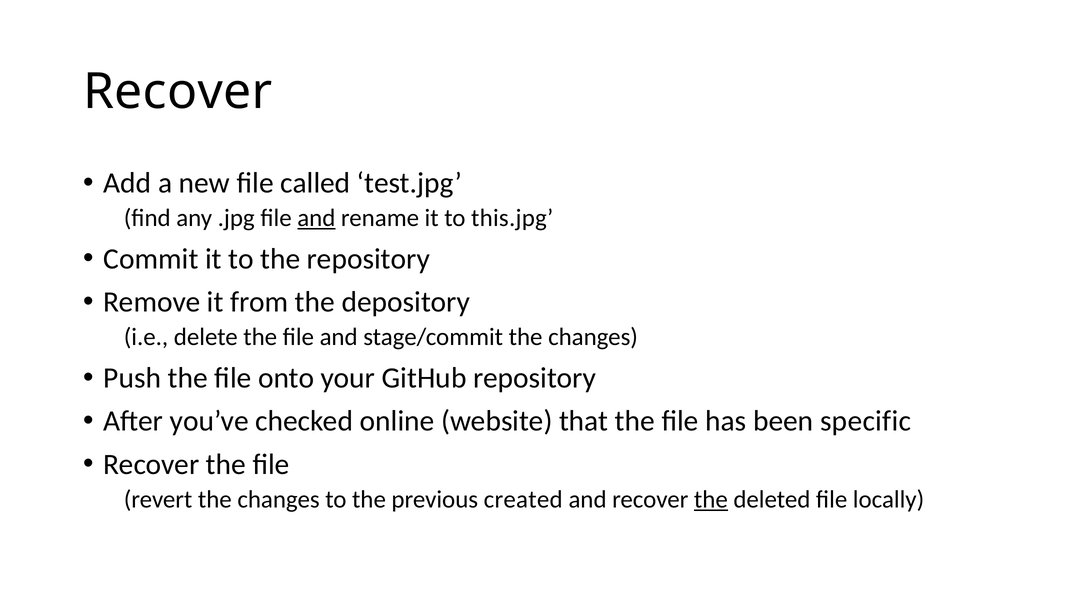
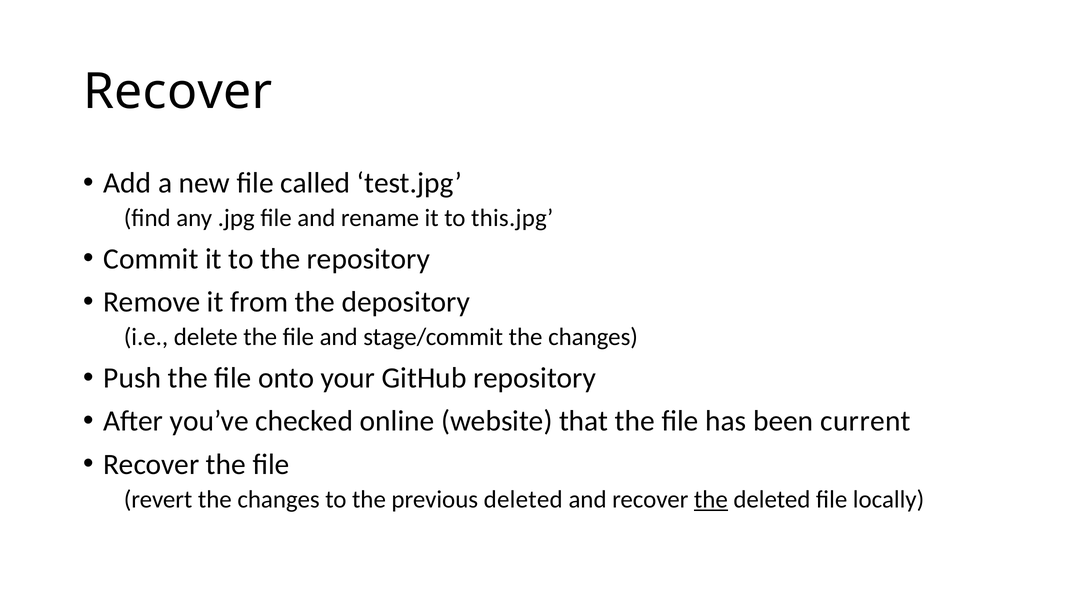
and at (316, 218) underline: present -> none
specific: specific -> current
previous created: created -> deleted
